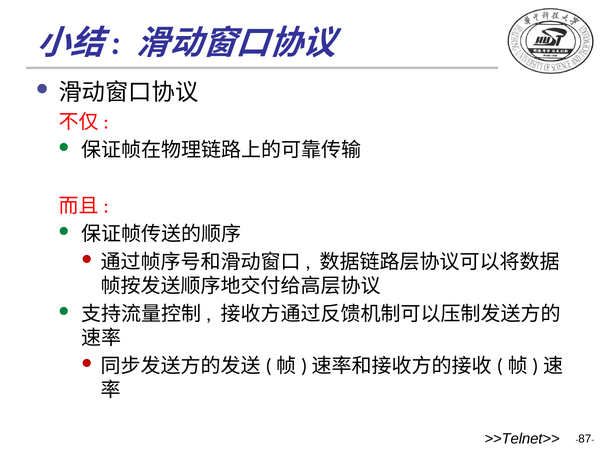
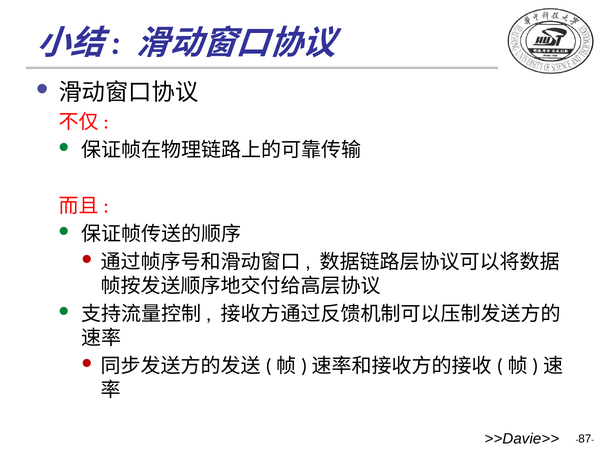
>>Telnet>>: >>Telnet>> -> >>Davie>>
